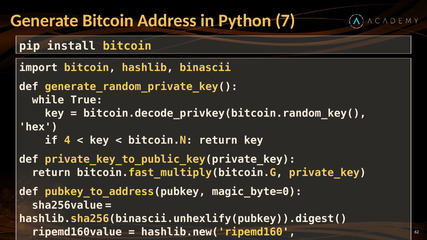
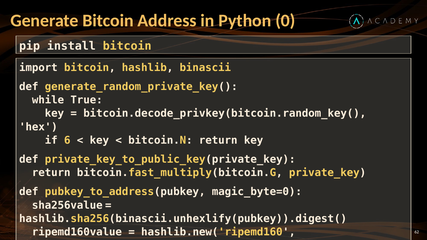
7: 7 -> 0
4: 4 -> 6
